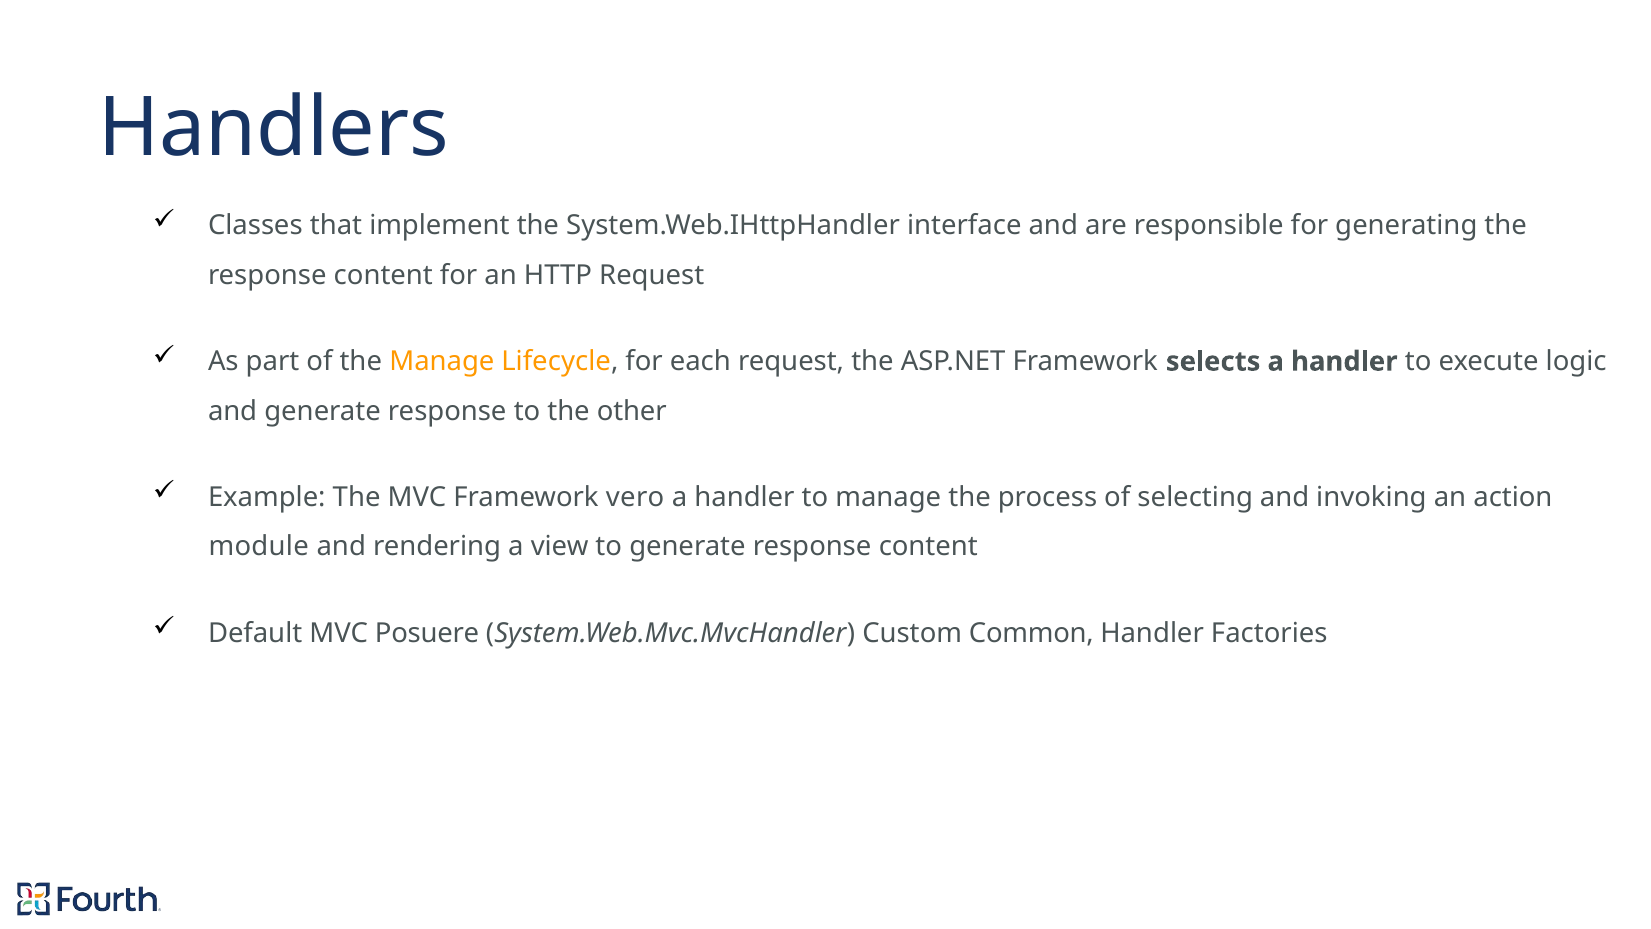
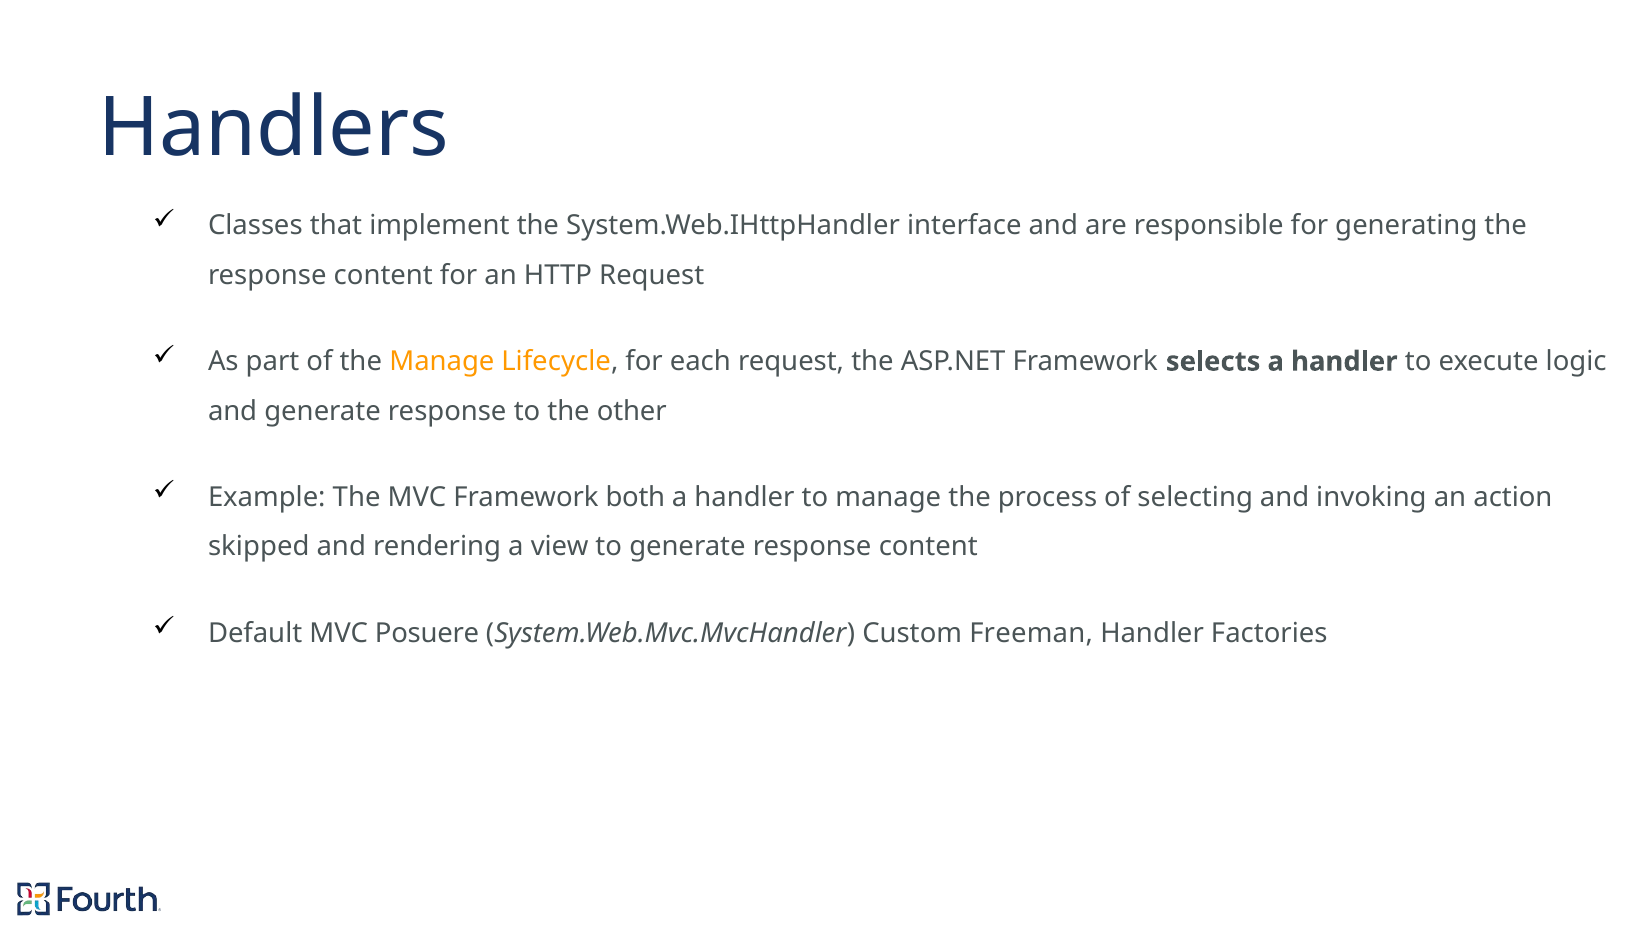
vero: vero -> both
module: module -> skipped
Common: Common -> Freeman
